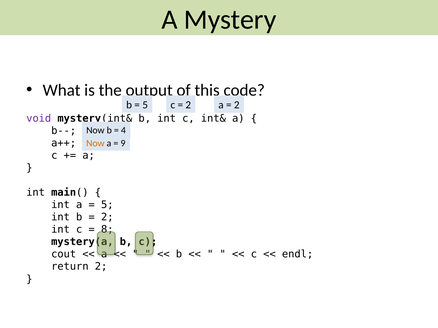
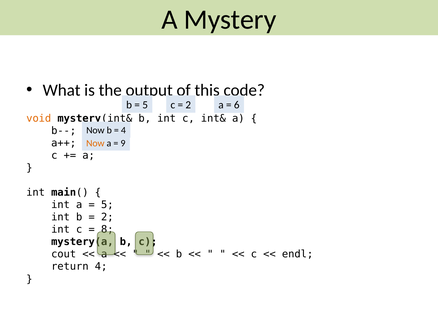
2 at (237, 105): 2 -> 6
void colour: purple -> orange
return 2: 2 -> 4
